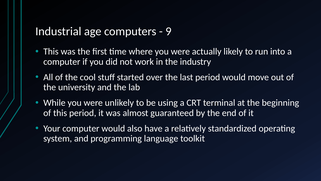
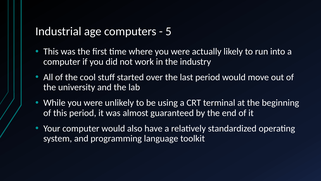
9: 9 -> 5
